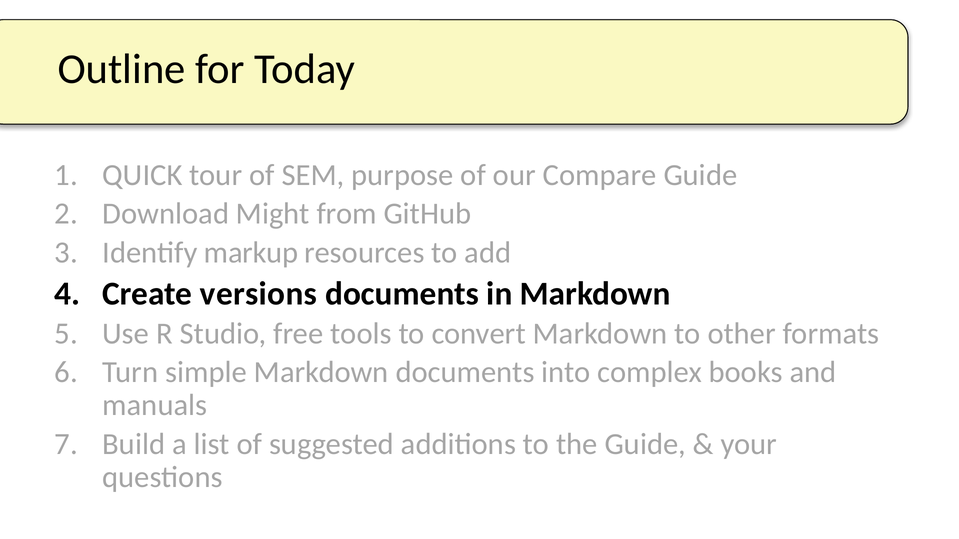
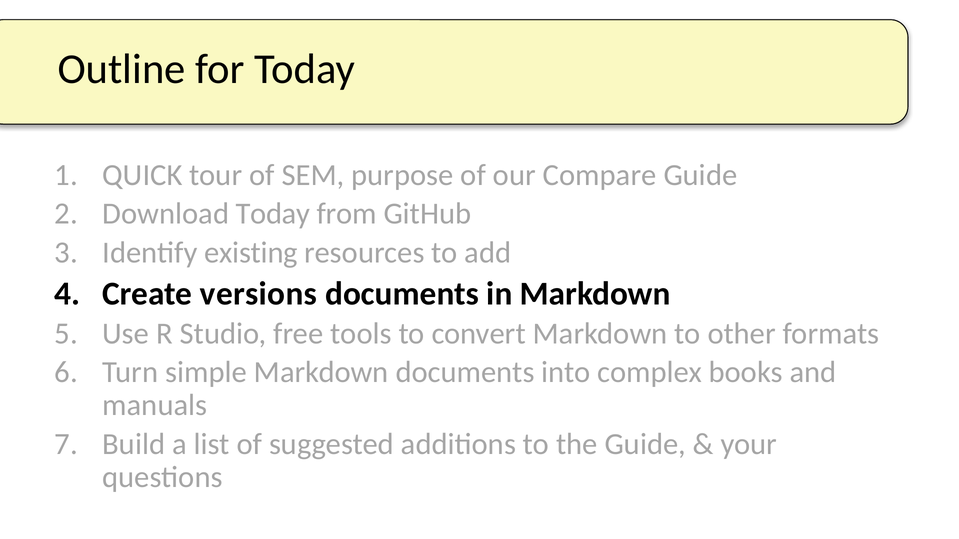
Download Might: Might -> Today
markup: markup -> existing
